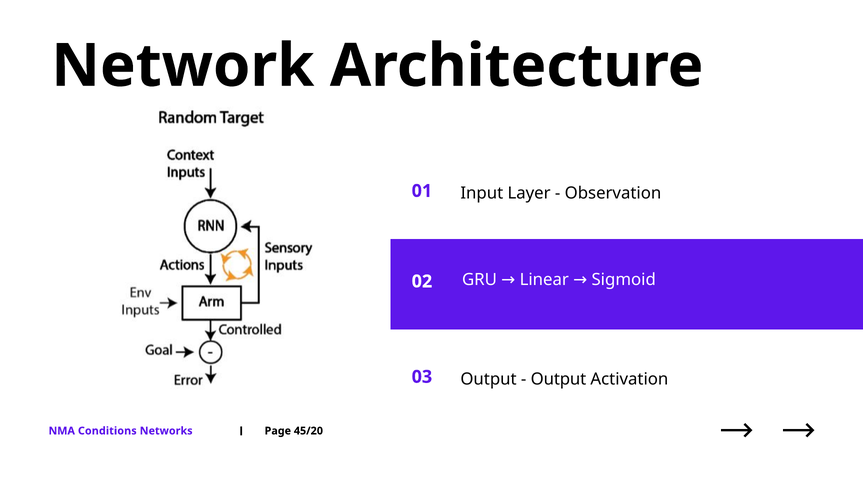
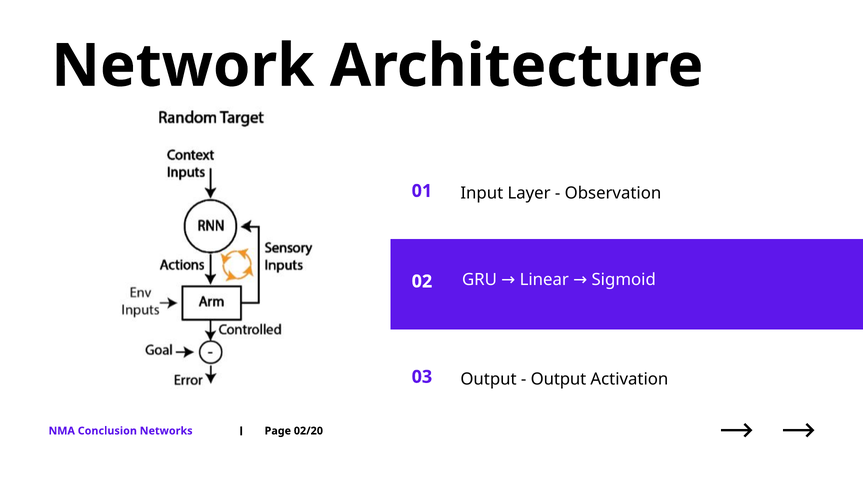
Conditions: Conditions -> Conclusion
45/20: 45/20 -> 02/20
